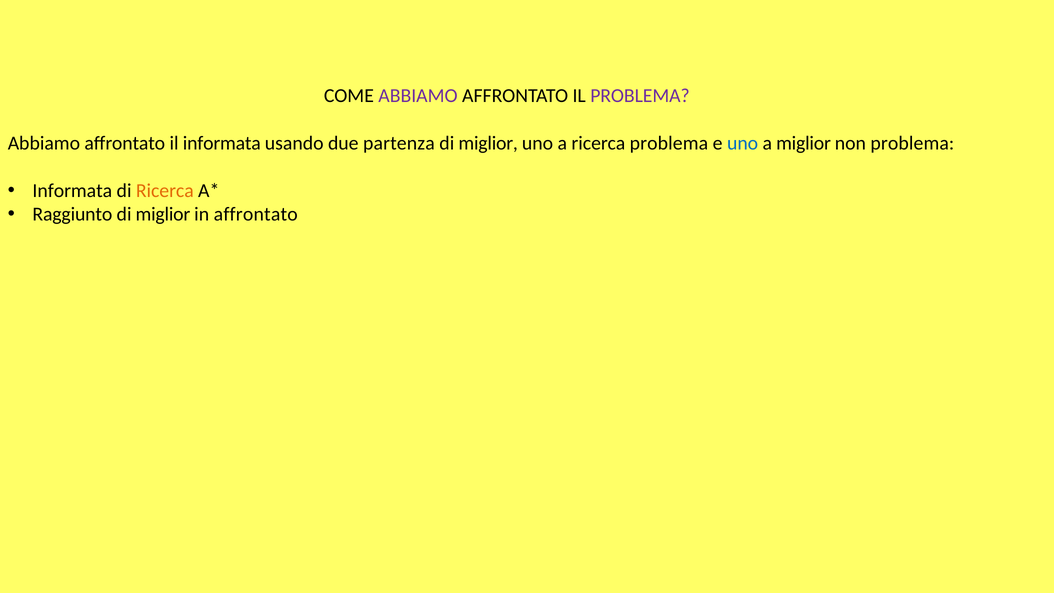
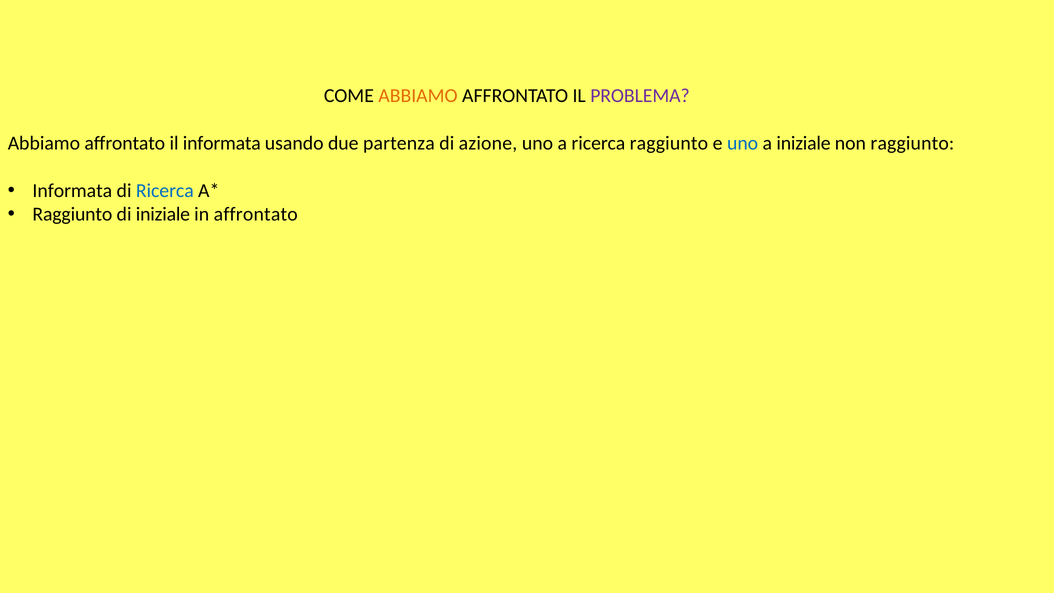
ABBIAMO at (418, 96) colour: purple -> orange
miglior at (488, 143): miglior -> azione
ricerca problema: problema -> raggiunto
a miglior: miglior -> iniziale
non problema: problema -> raggiunto
Ricerca at (165, 191) colour: orange -> blue
miglior at (163, 214): miglior -> iniziale
